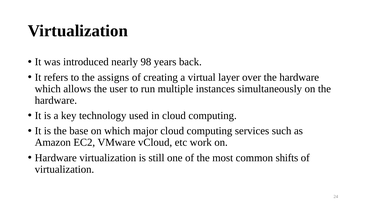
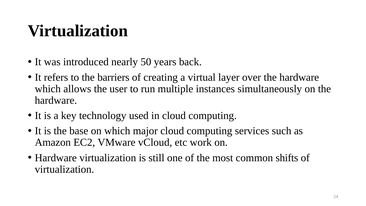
98: 98 -> 50
assigns: assigns -> barriers
